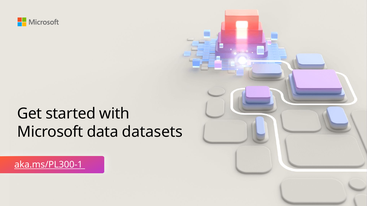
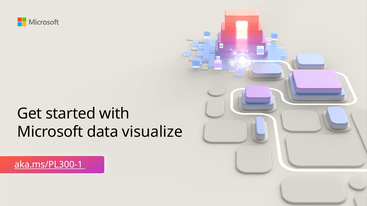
datasets: datasets -> visualize
